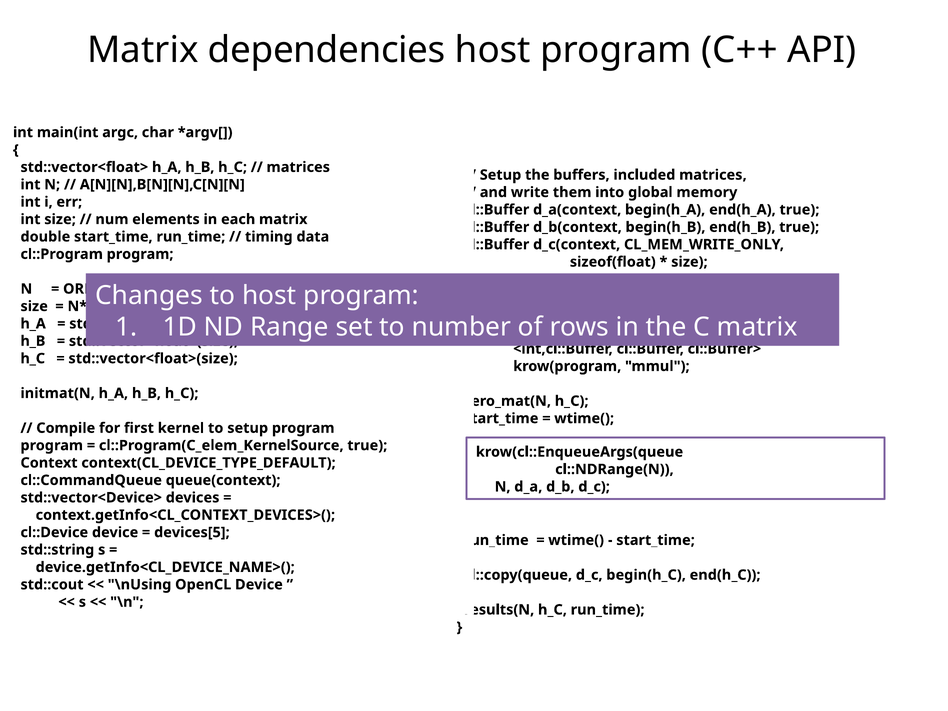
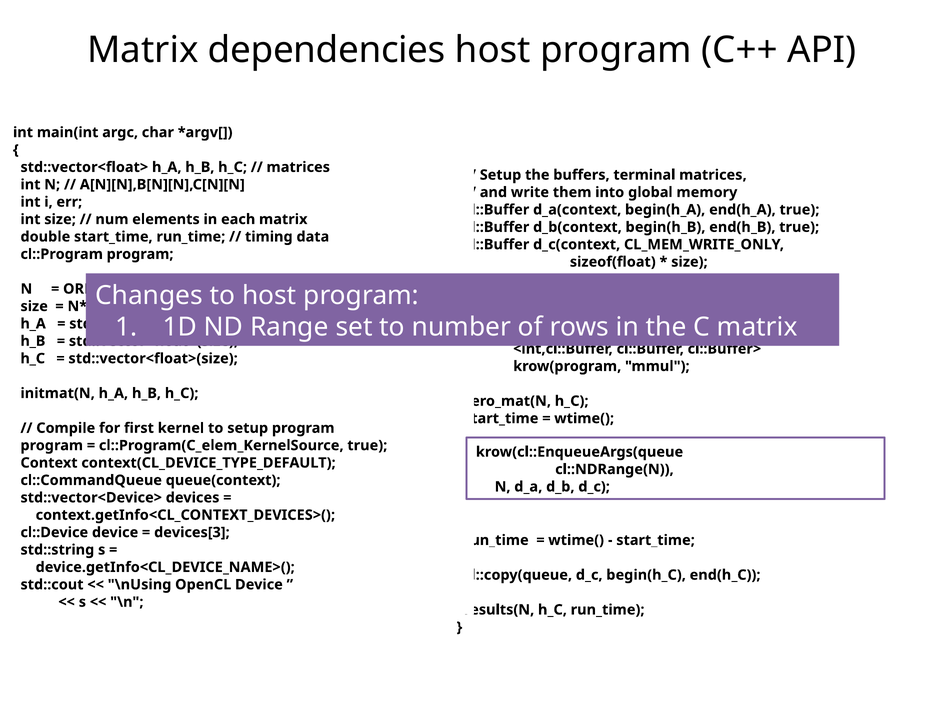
included: included -> terminal
devices[5: devices[5 -> devices[3
